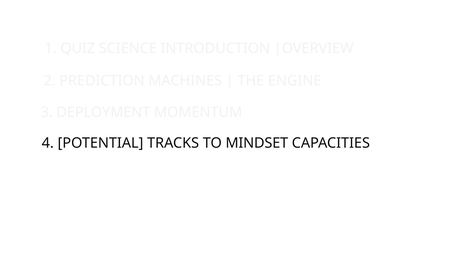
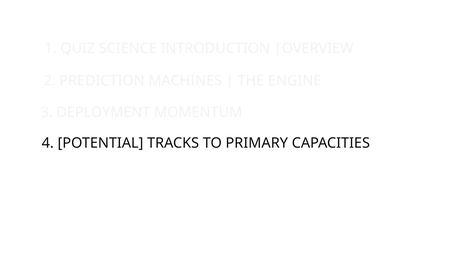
MINDSET: MINDSET -> PRIMARY
